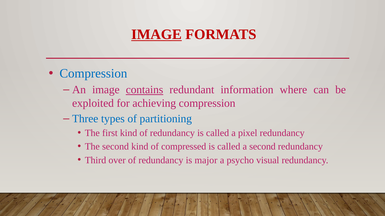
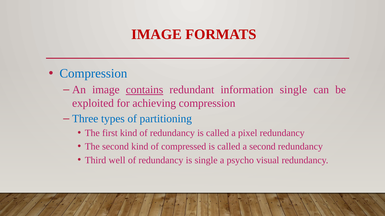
IMAGE at (156, 35) underline: present -> none
information where: where -> single
over: over -> well
is major: major -> single
